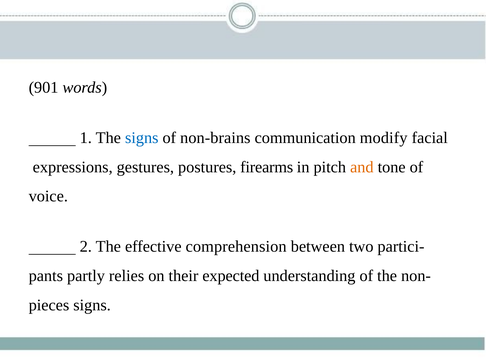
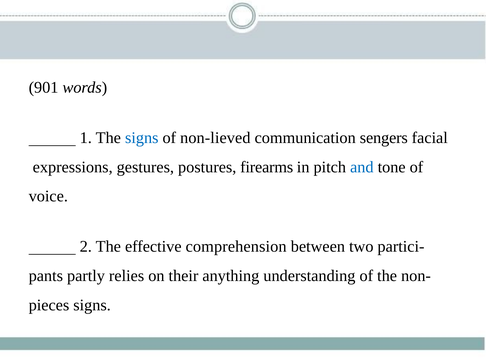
non-brains: non-brains -> non-lieved
modify: modify -> sengers
and colour: orange -> blue
expected: expected -> anything
